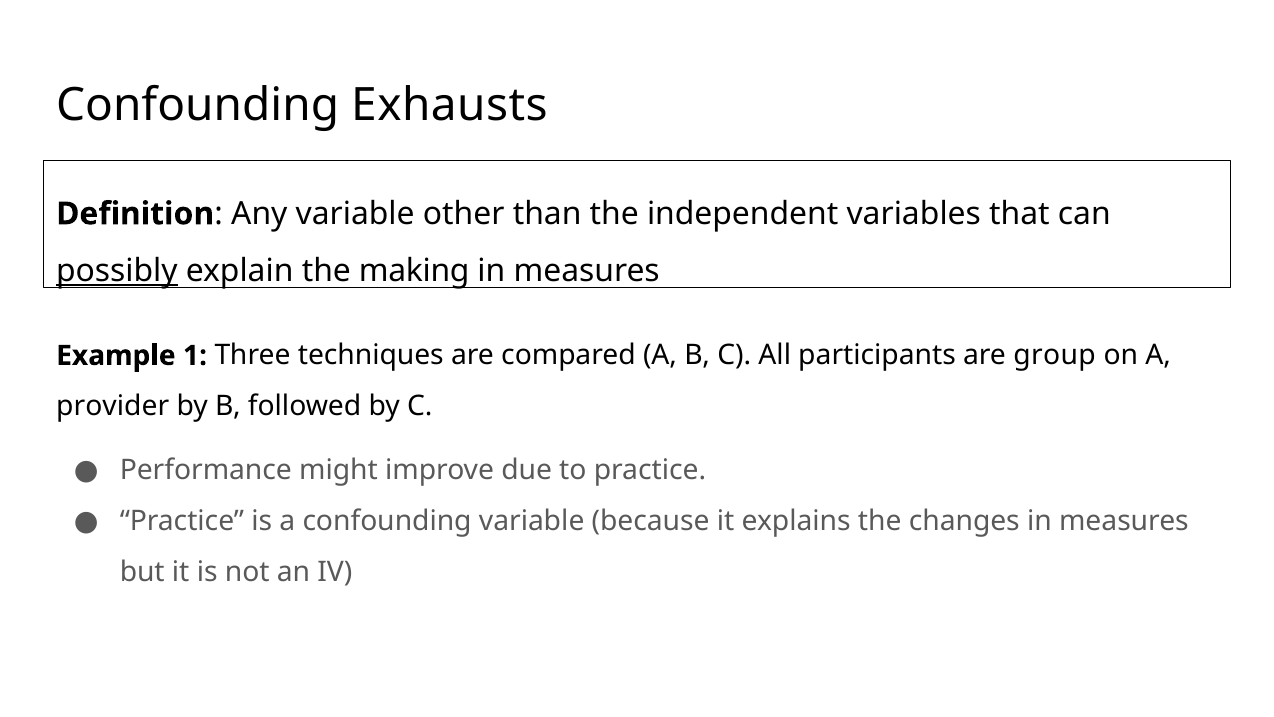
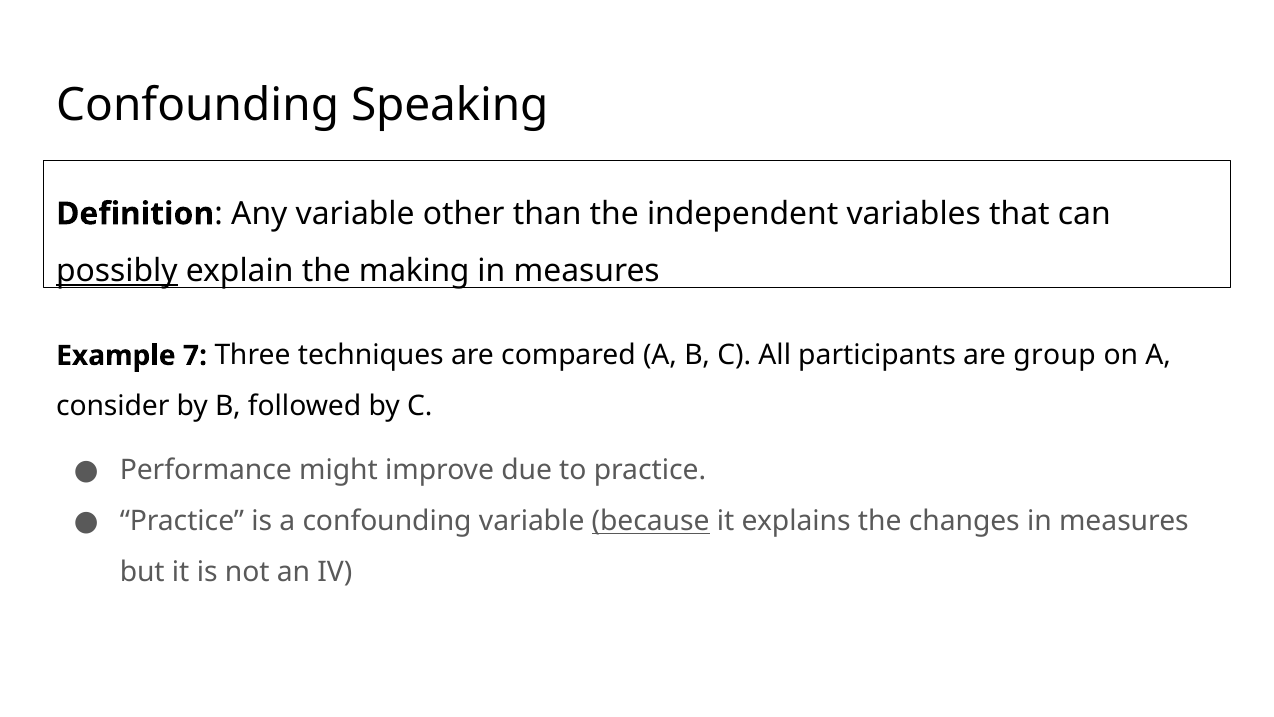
Exhausts: Exhausts -> Speaking
1: 1 -> 7
provider: provider -> consider
because underline: none -> present
